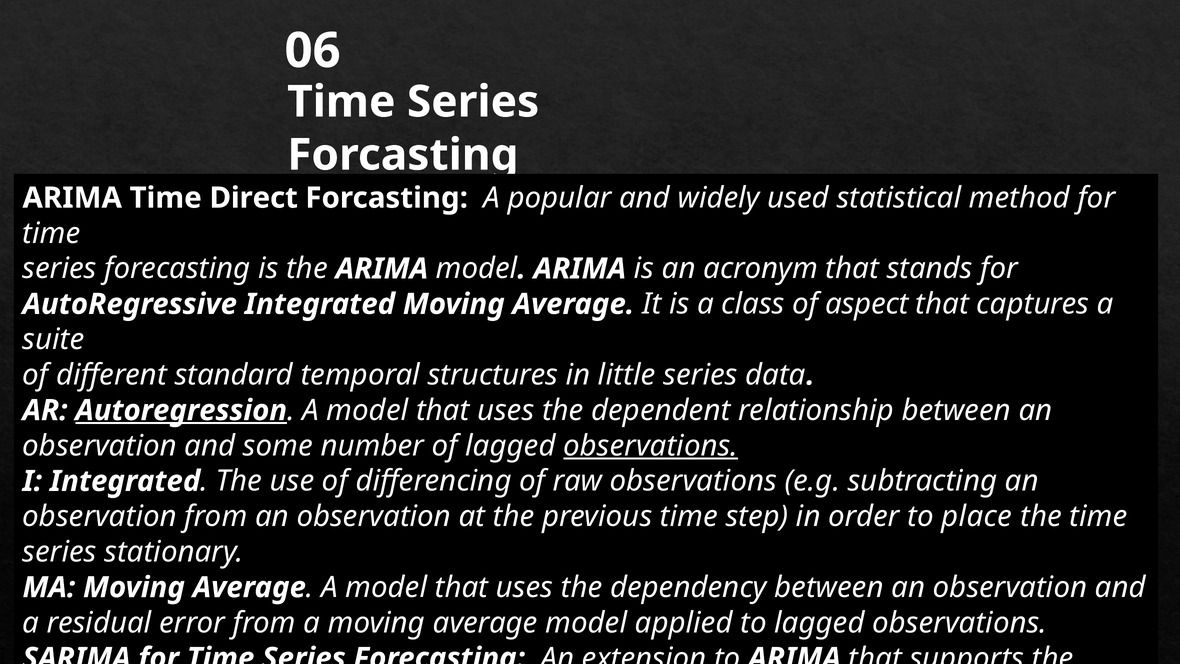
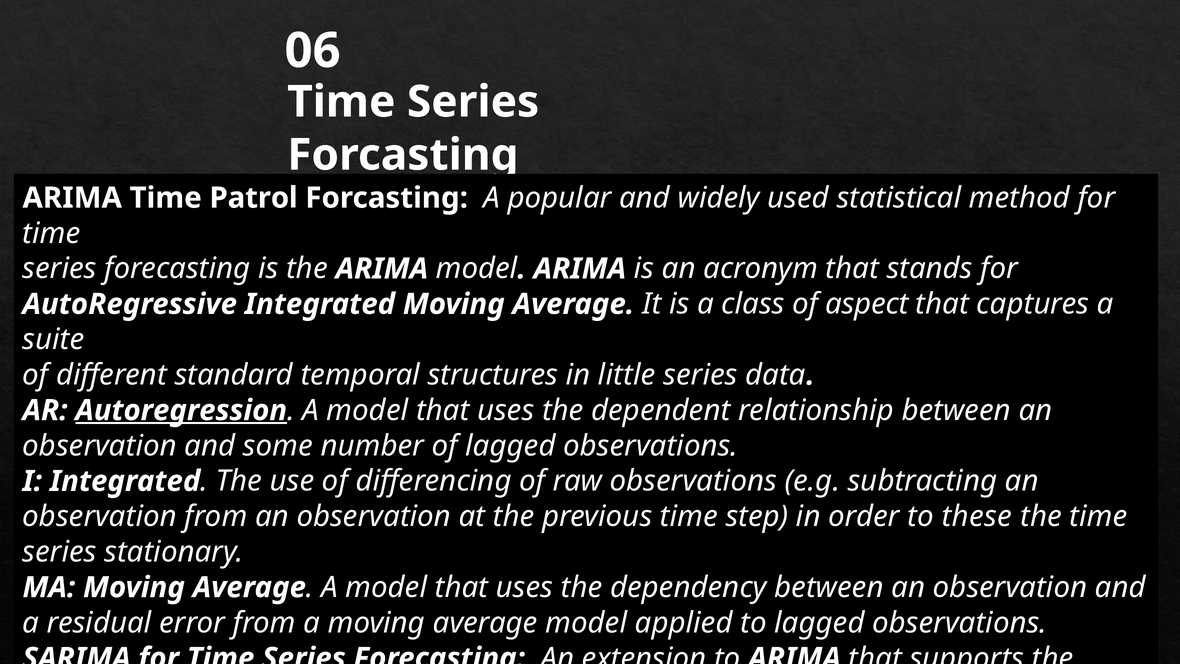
Time Direct: Direct -> Patrol
observations at (651, 446) underline: present -> none
place: place -> these
